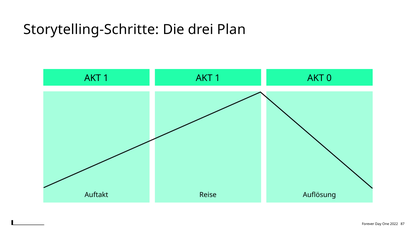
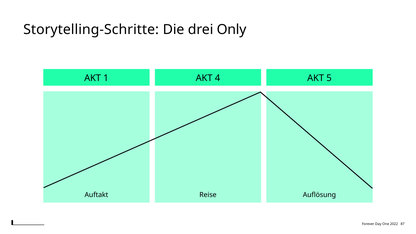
Plan: Plan -> Only
1 AKT 1: 1 -> 4
0: 0 -> 5
